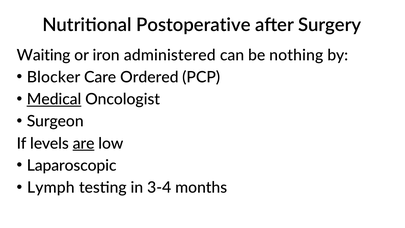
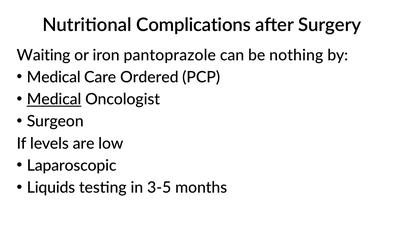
Postoperative: Postoperative -> Complications
administered: administered -> pantoprazole
Blocker at (54, 77): Blocker -> Medical
are underline: present -> none
Lymph: Lymph -> Liquids
3-4: 3-4 -> 3-5
